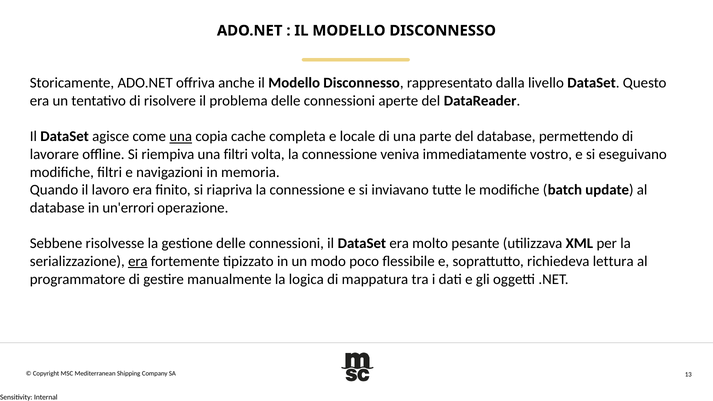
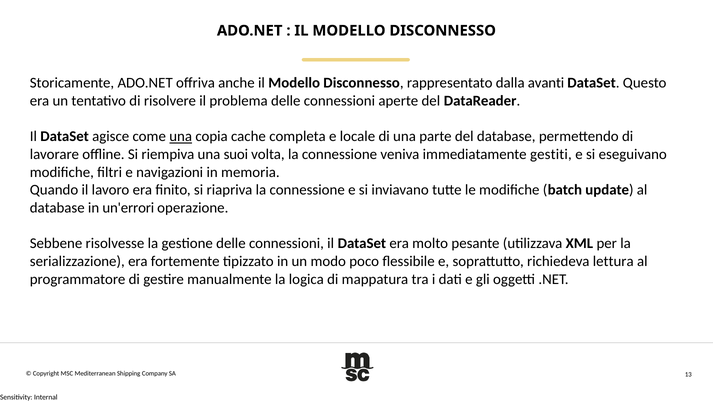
livello: livello -> avanti
una filtri: filtri -> suoi
vostro: vostro -> gestiti
era at (138, 261) underline: present -> none
